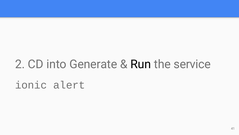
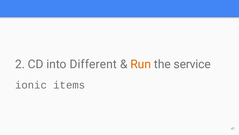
Generate: Generate -> Different
Run colour: black -> orange
alert: alert -> items
